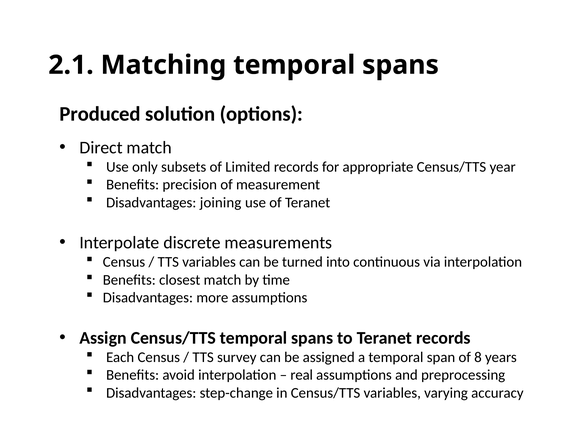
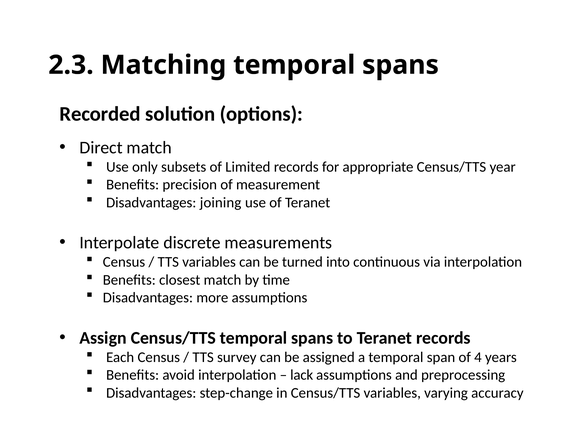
2.1: 2.1 -> 2.3
Produced: Produced -> Recorded
8: 8 -> 4
real: real -> lack
